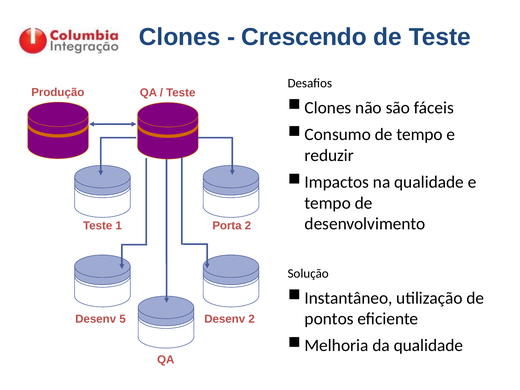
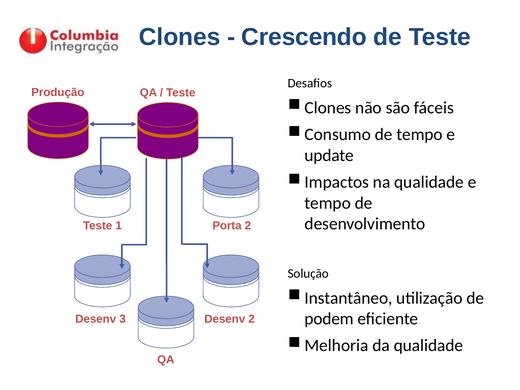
reduzir: reduzir -> update
pontos: pontos -> podem
5: 5 -> 3
